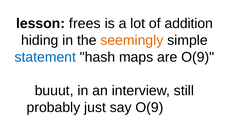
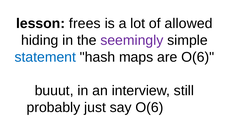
addition: addition -> allowed
seemingly colour: orange -> purple
are O(9: O(9 -> O(6
say O(9: O(9 -> O(6
